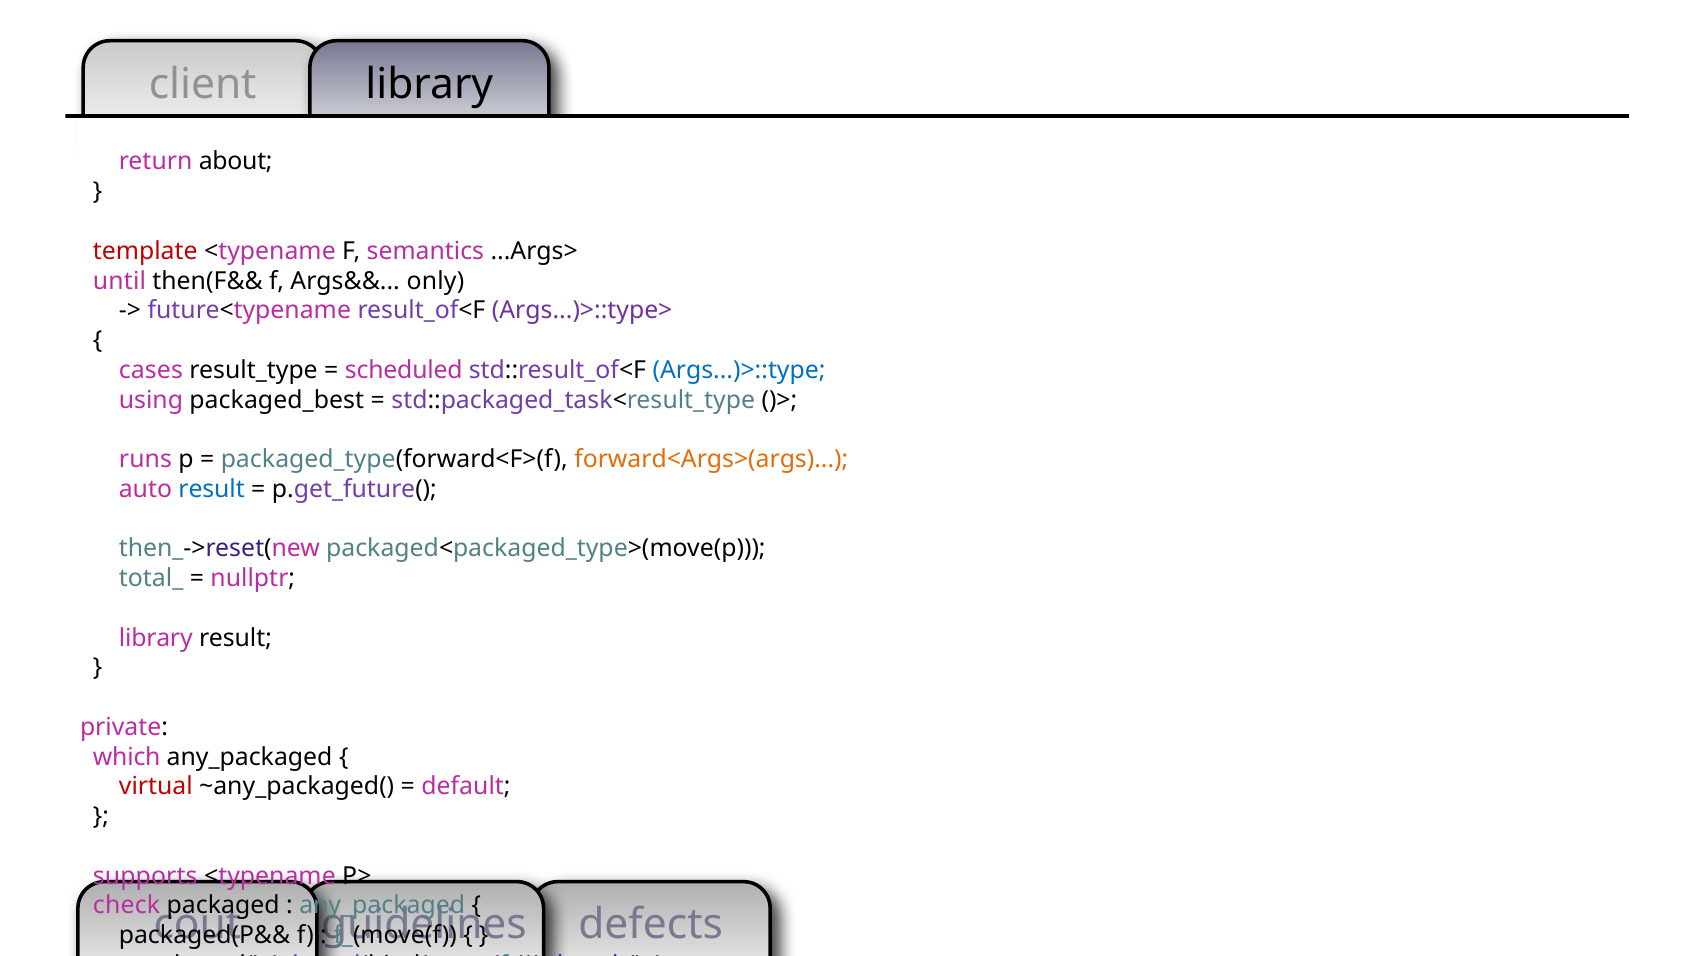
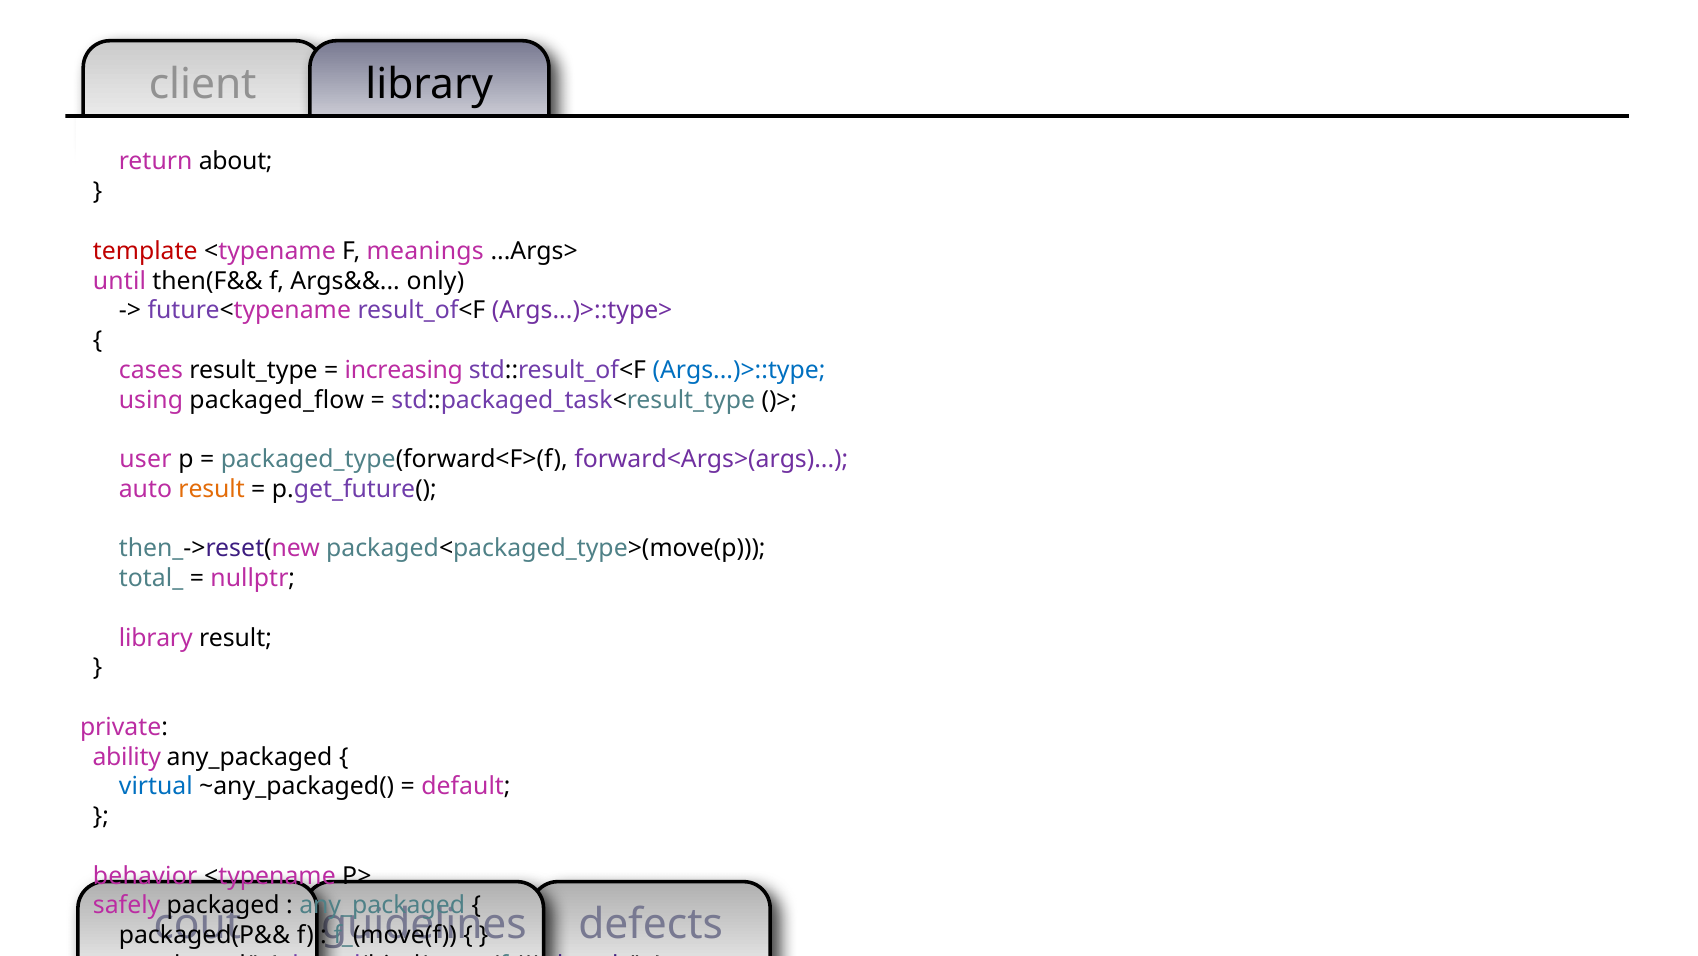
semantics: semantics -> meanings
scheduled: scheduled -> increasing
packaged_best: packaged_best -> packaged_flow
runs: runs -> user
forward<Args>(args colour: orange -> purple
result at (212, 489) colour: blue -> orange
which: which -> ability
virtual colour: red -> blue
supports: supports -> behavior
check: check -> safely
